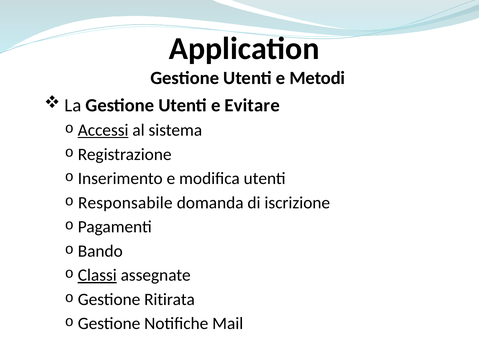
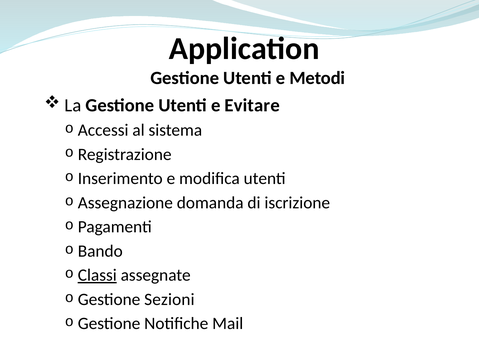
Accessi underline: present -> none
Responsabile: Responsabile -> Assegnazione
Ritirata: Ritirata -> Sezioni
